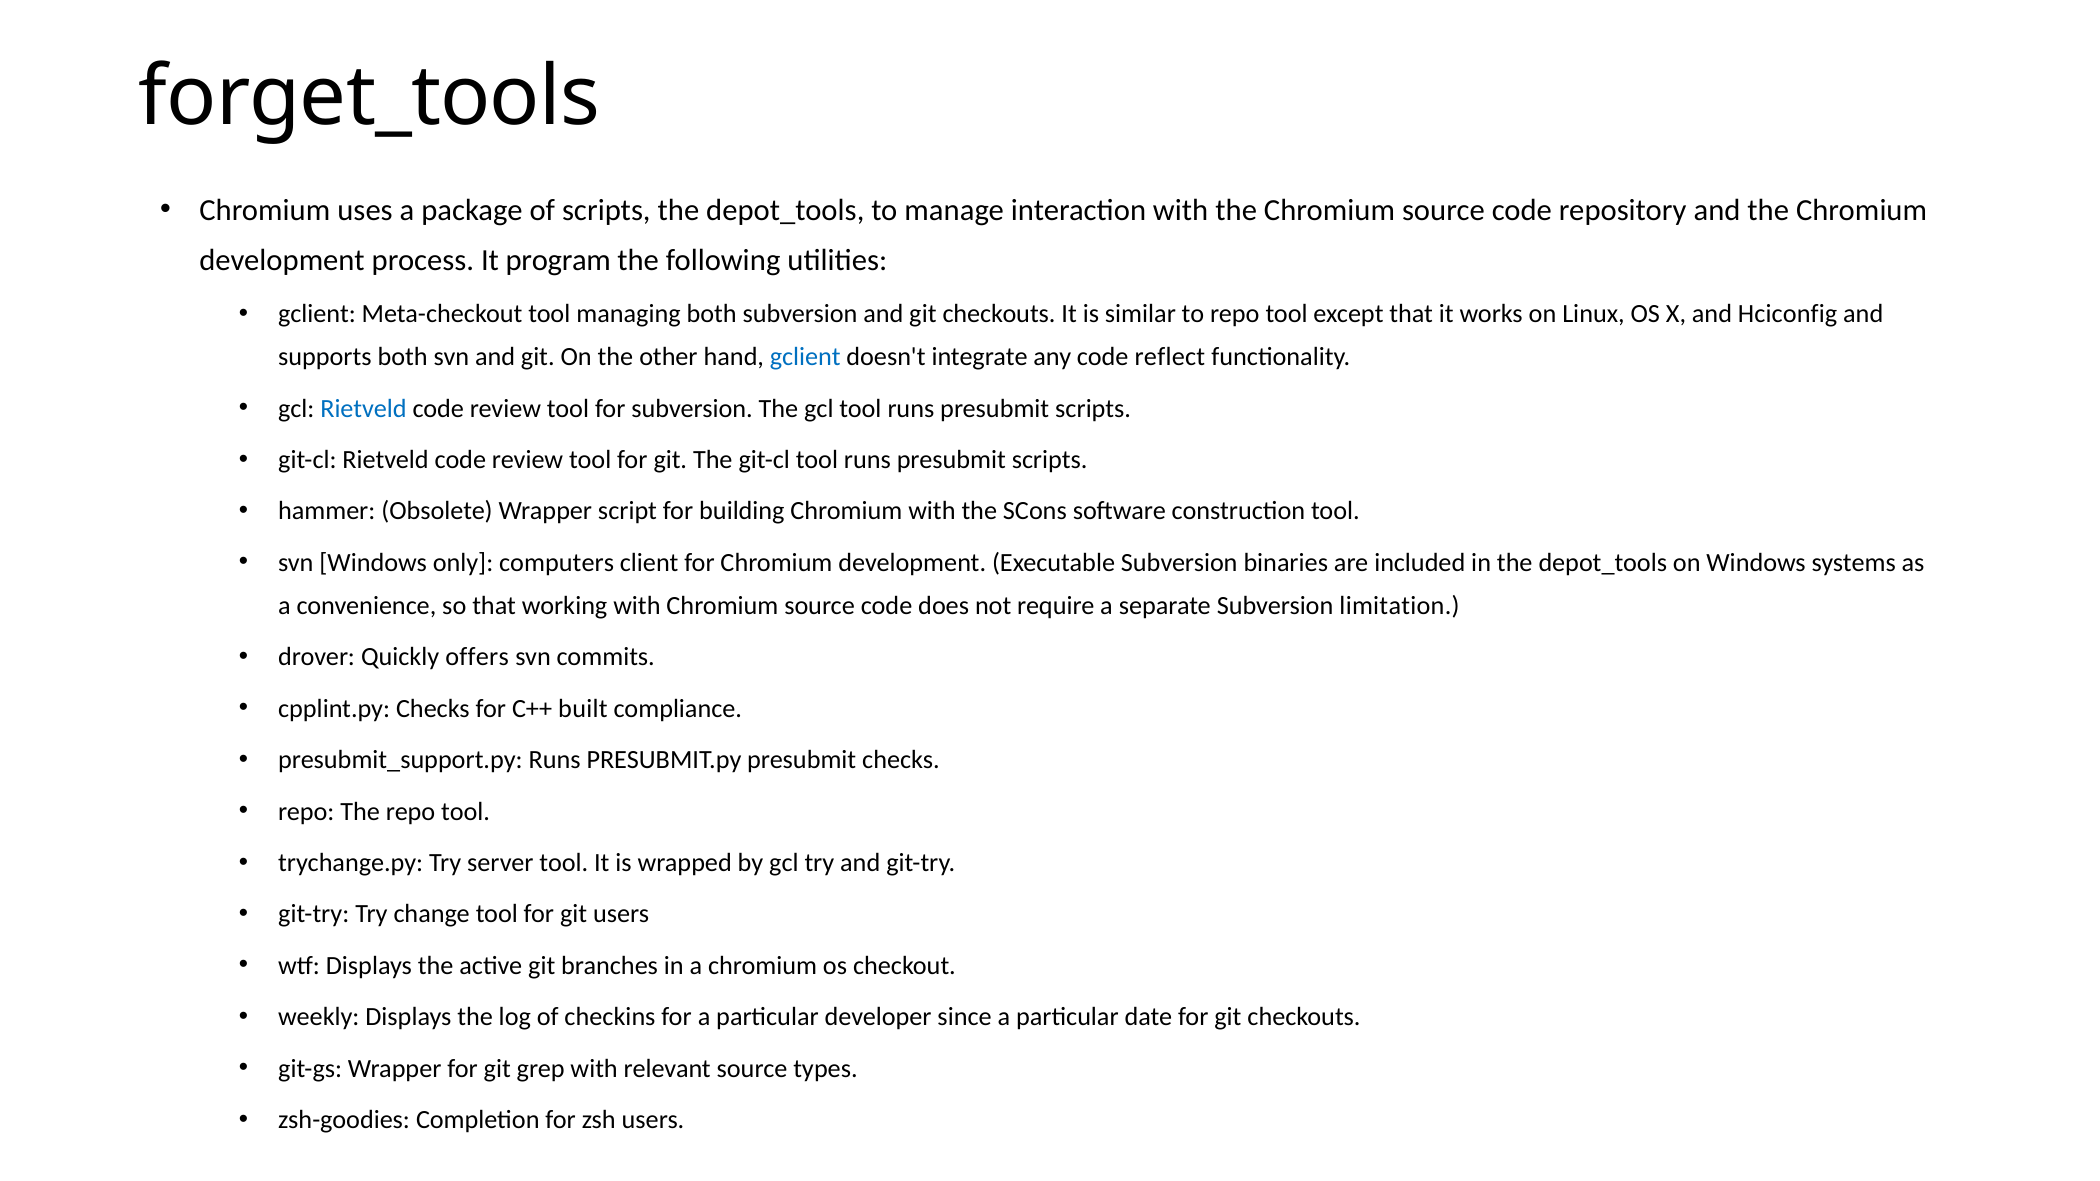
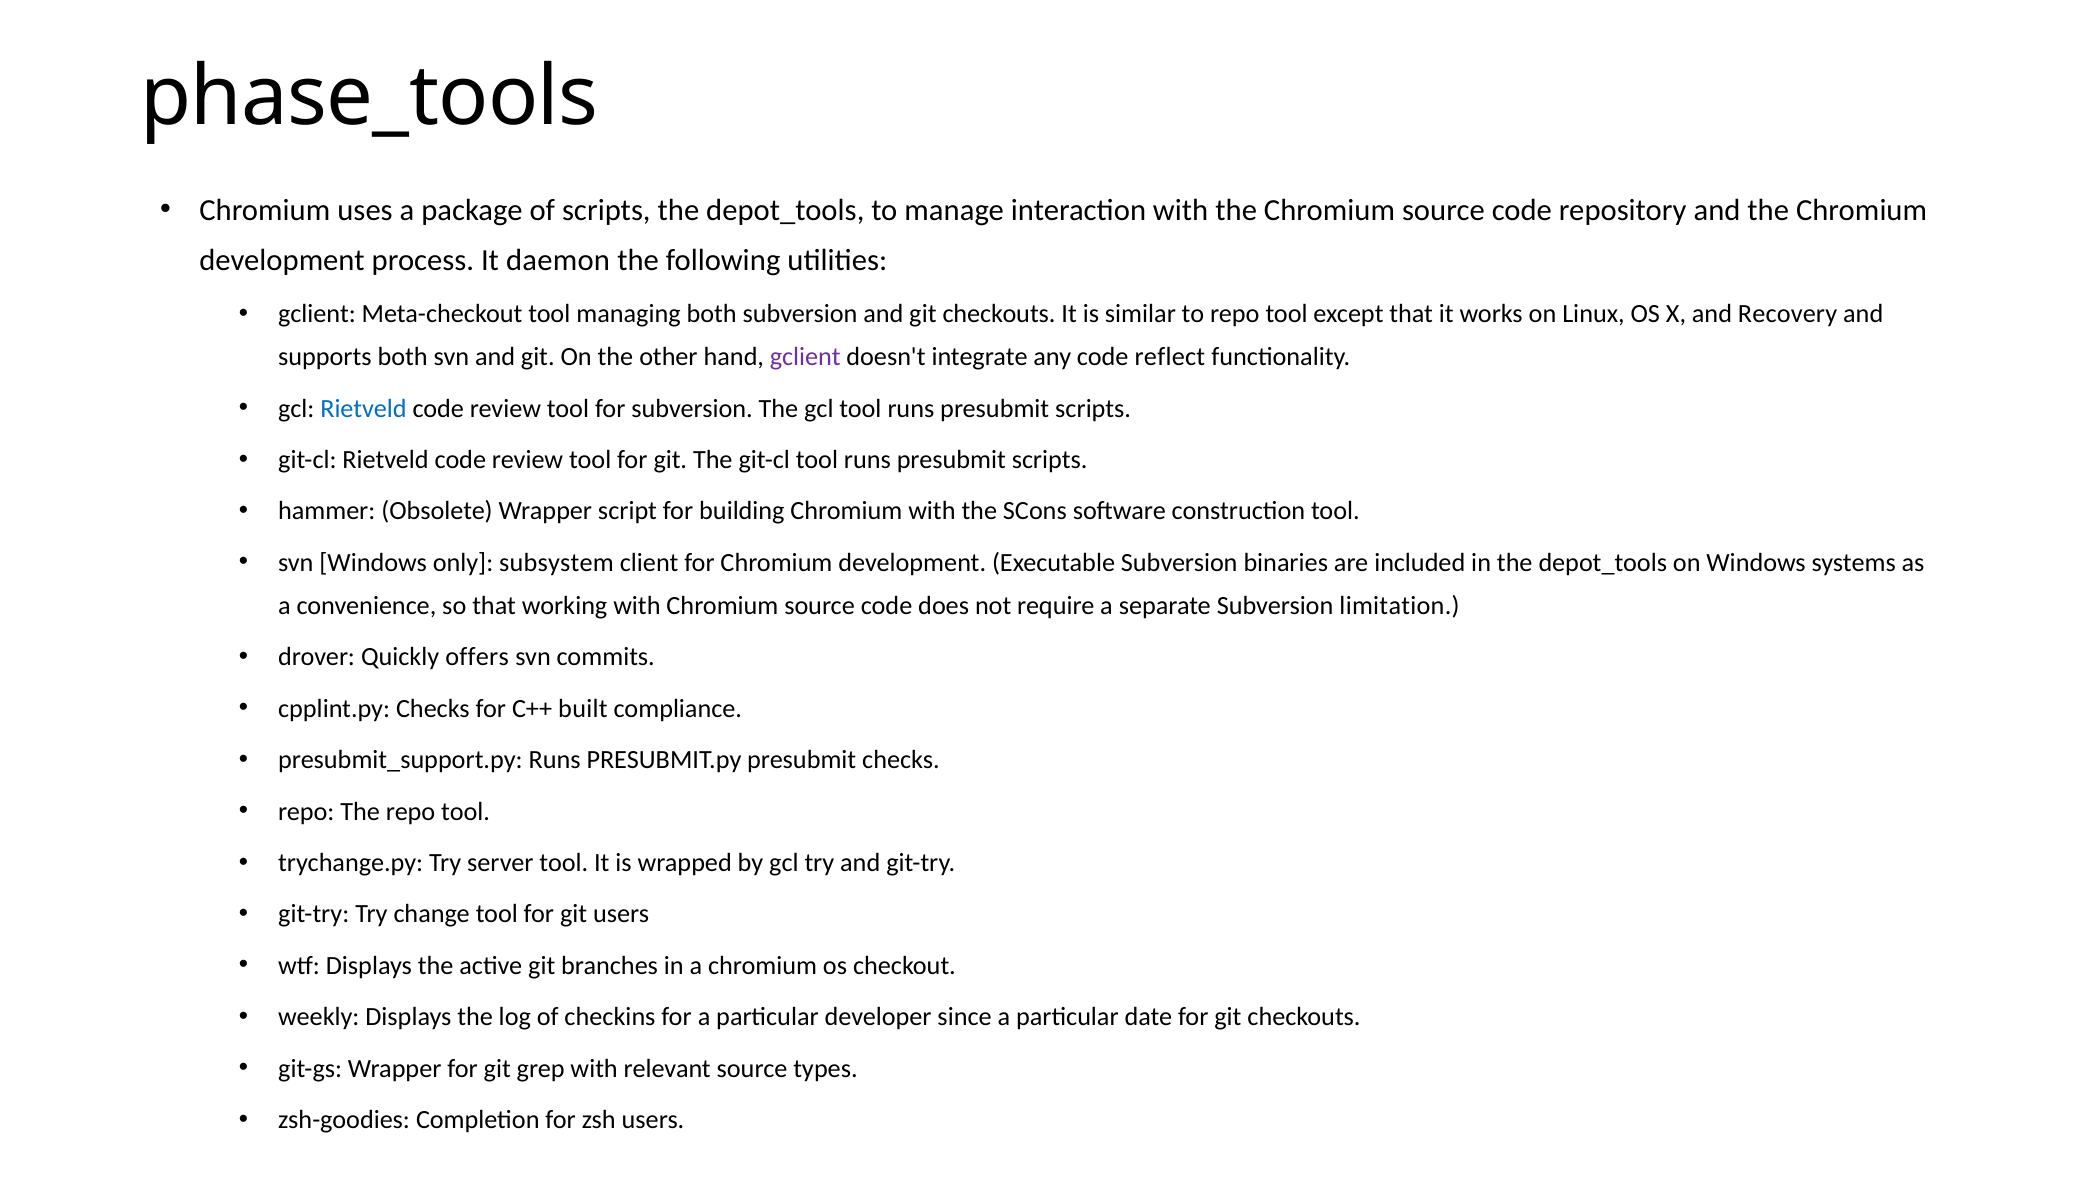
forget_tools: forget_tools -> phase_tools
program: program -> daemon
Hciconfig: Hciconfig -> Recovery
gclient at (805, 357) colour: blue -> purple
computers: computers -> subsystem
